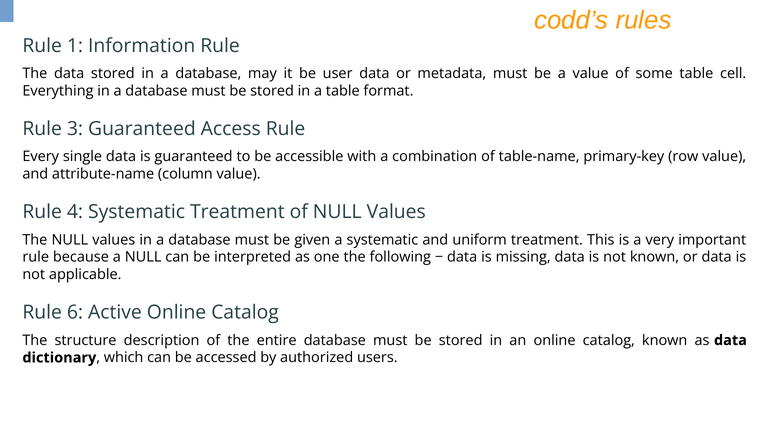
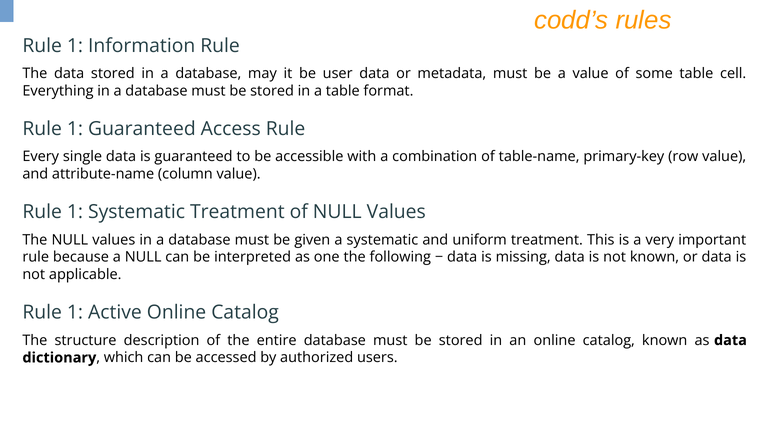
3 at (75, 129): 3 -> 1
4 at (75, 212): 4 -> 1
6 at (75, 313): 6 -> 1
